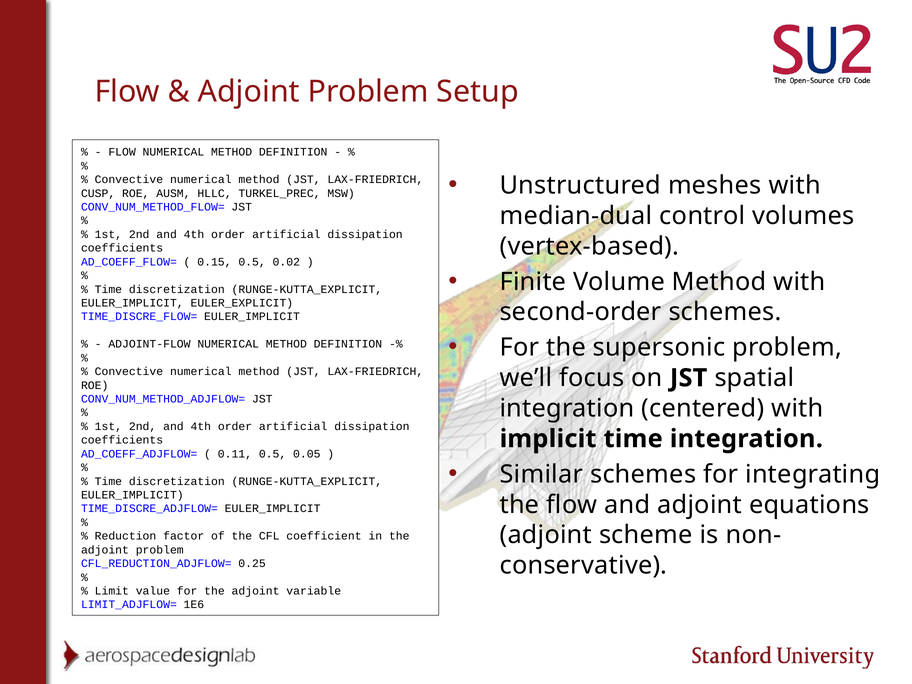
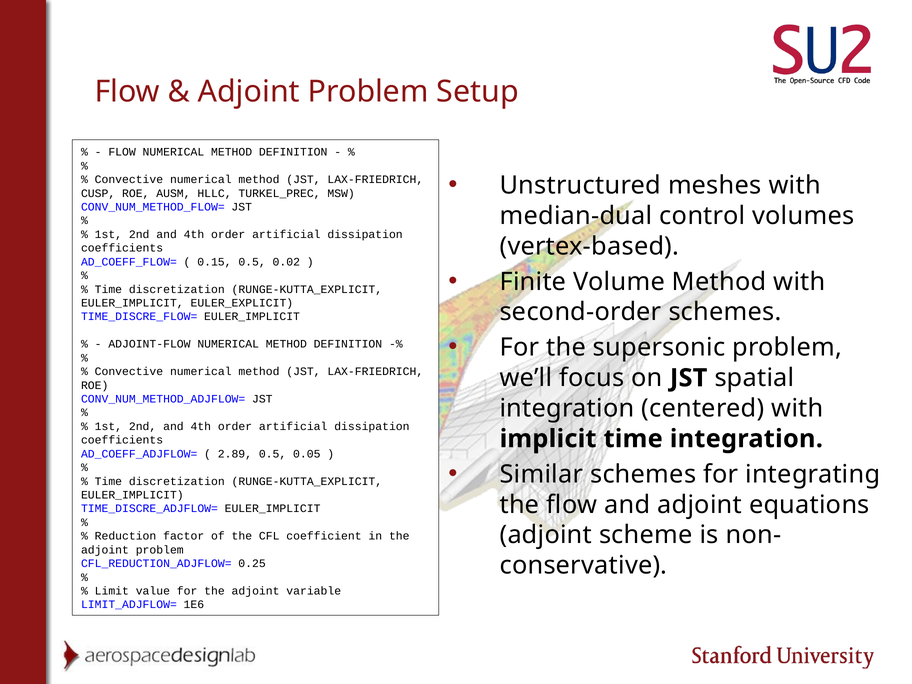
0.11: 0.11 -> 2.89
